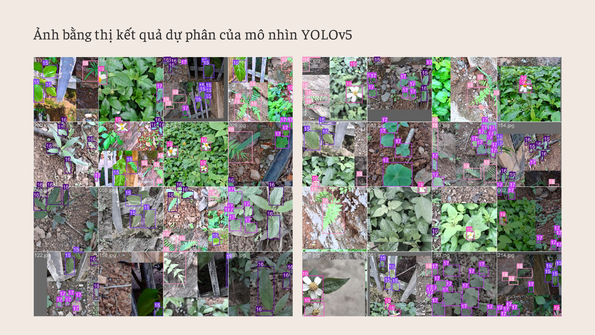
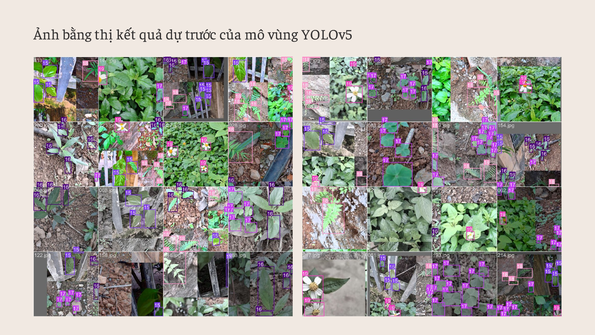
phân: phân -> trước
nhìn: nhìn -> vùng
